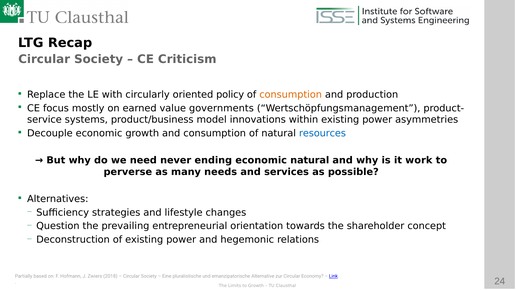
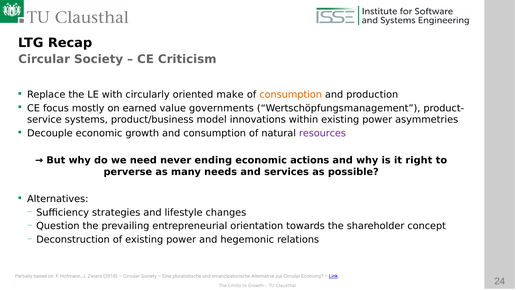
policy: policy -> make
resources colour: blue -> purple
economic natural: natural -> actions
work: work -> right
